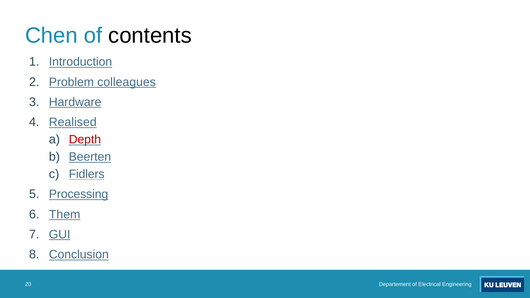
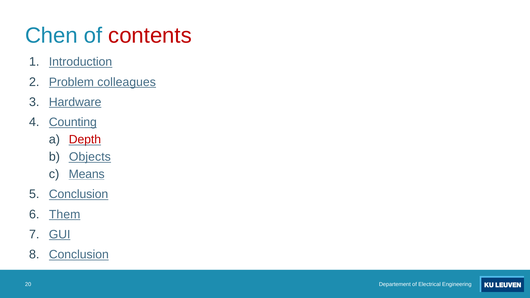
contents colour: black -> red
Realised: Realised -> Counting
Beerten: Beerten -> Objects
Fidlers: Fidlers -> Means
Processing at (79, 194): Processing -> Conclusion
